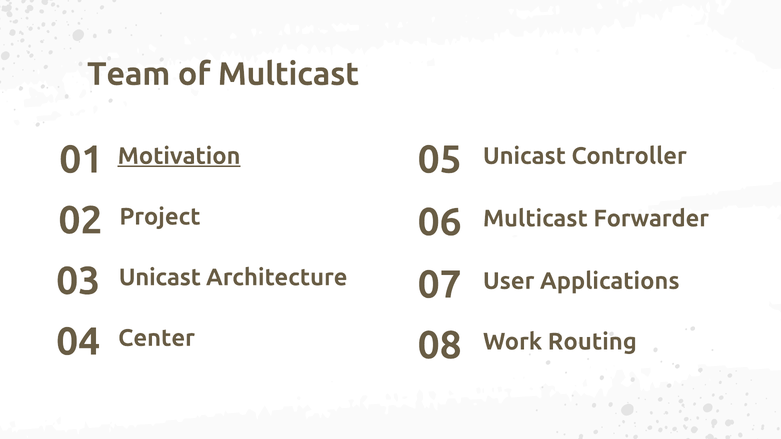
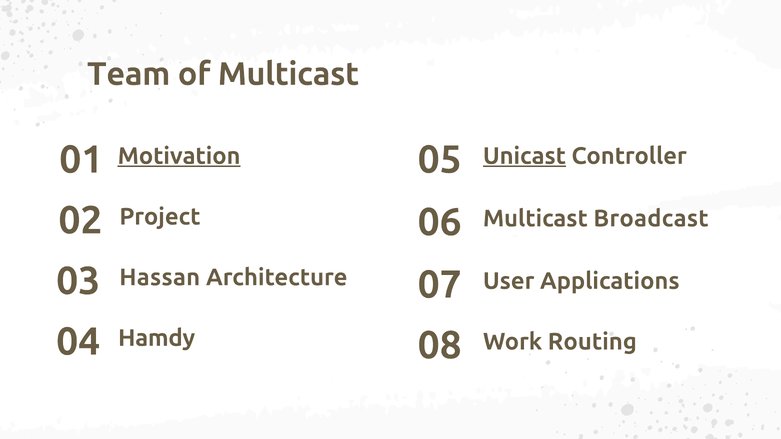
Unicast at (524, 156) underline: none -> present
Forwarder: Forwarder -> Broadcast
Unicast at (160, 278): Unicast -> Hassan
Center: Center -> Hamdy
